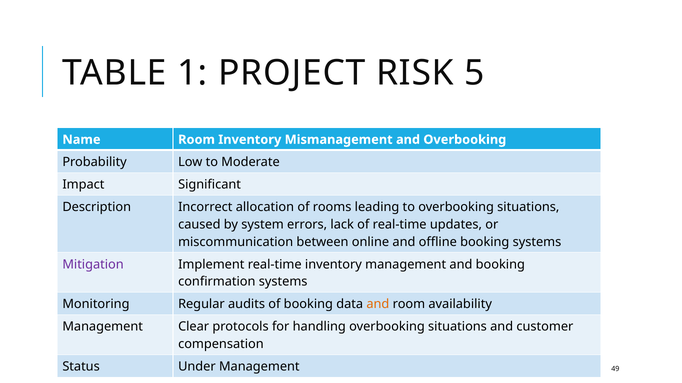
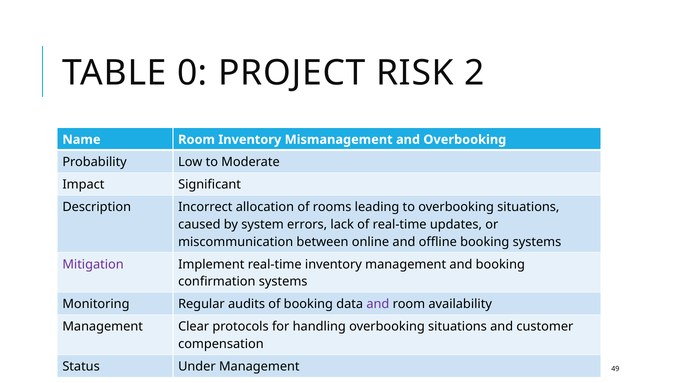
1: 1 -> 0
5: 5 -> 2
and at (378, 305) colour: orange -> purple
